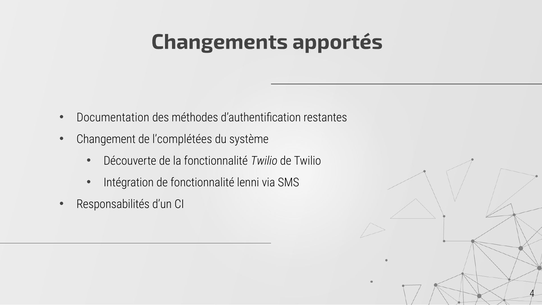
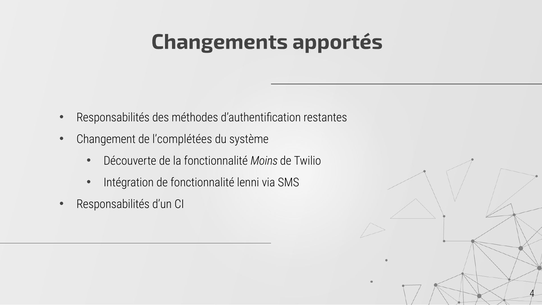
Documentation at (113, 117): Documentation -> Responsabilités
fonctionnalité Twilio: Twilio -> Moins
